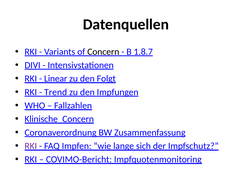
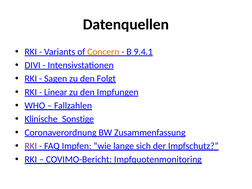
Concern colour: black -> orange
1.8.7: 1.8.7 -> 9.4.1
Linear: Linear -> Sagen
Trend: Trend -> Linear
Klinische_Concern: Klinische_Concern -> Klinische_Sonstige
